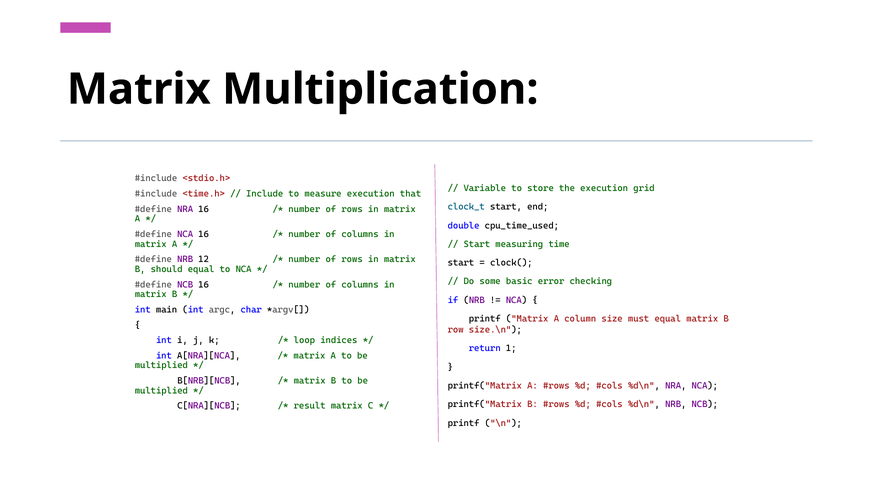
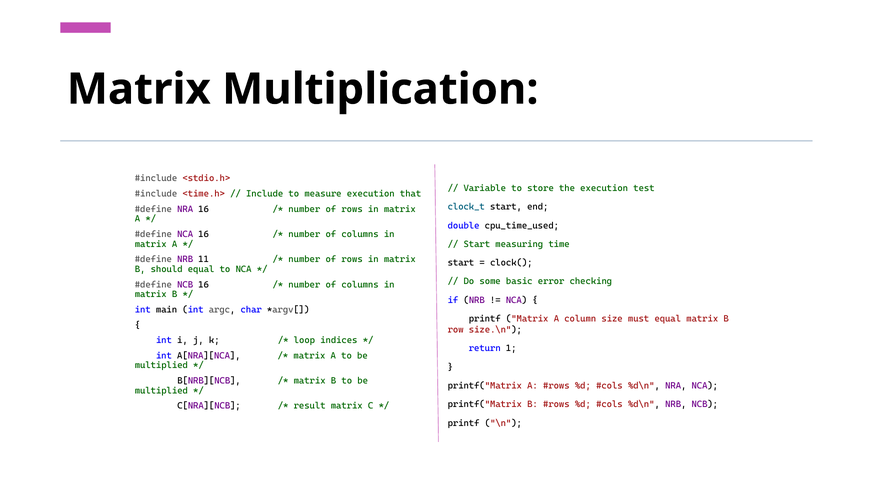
grid: grid -> test
12: 12 -> 11
